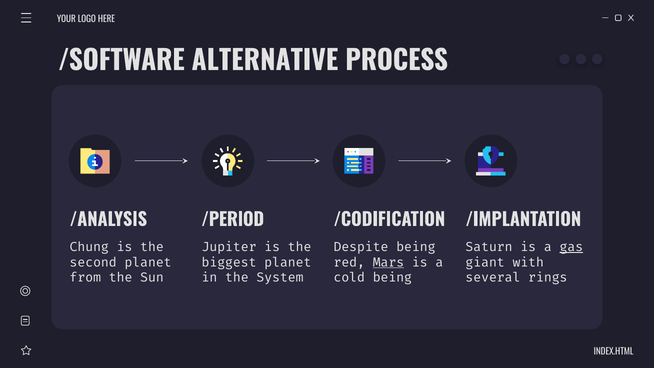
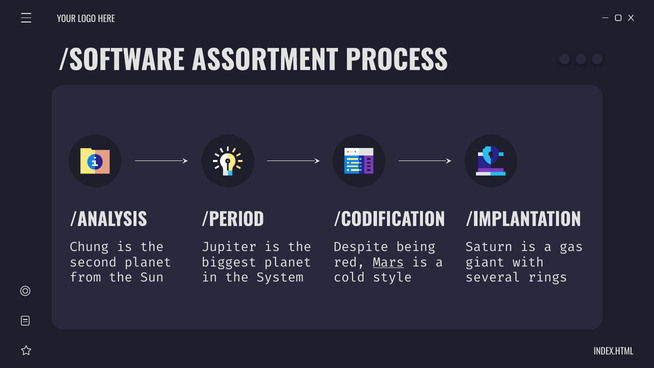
ALTERNATIVE: ALTERNATIVE -> ASSORTMENT
gas underline: present -> none
cold being: being -> style
